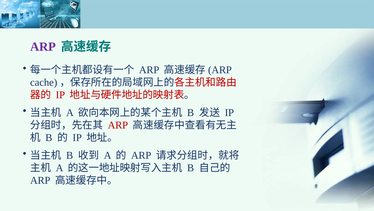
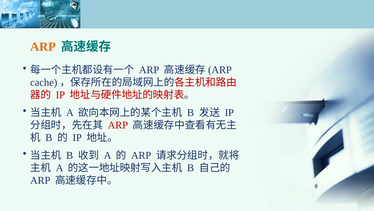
ARP at (43, 47) colour: purple -> orange
